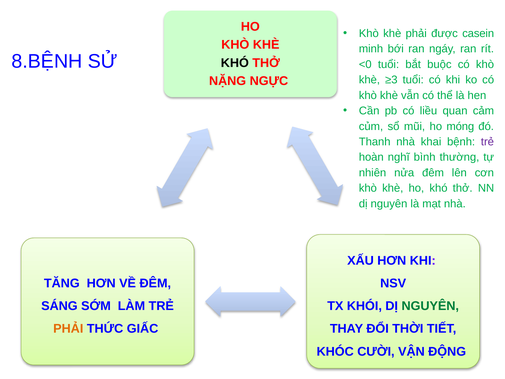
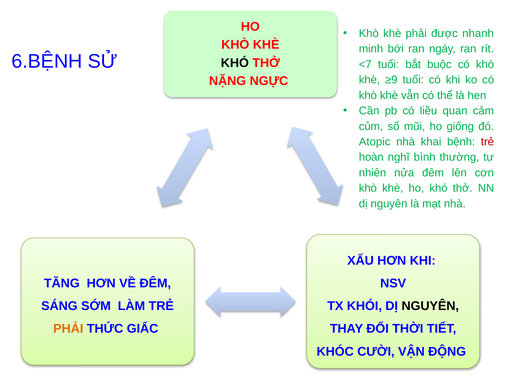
casein: casein -> nhanh
8.BỆNH: 8.BỆNH -> 6.BỆNH
<0: <0 -> <7
≥3: ≥3 -> ≥9
móng: móng -> giống
Thanh: Thanh -> Atopic
trẻ at (487, 142) colour: purple -> red
NGUYÊN at (430, 306) colour: green -> black
